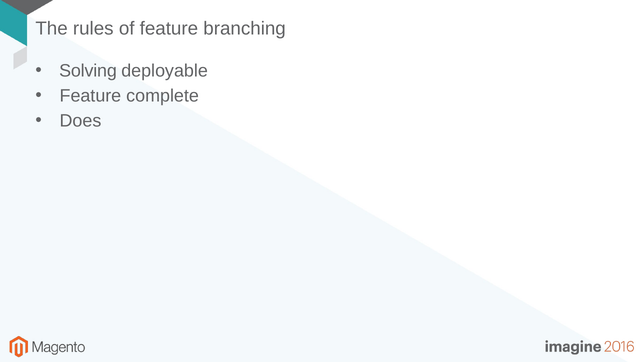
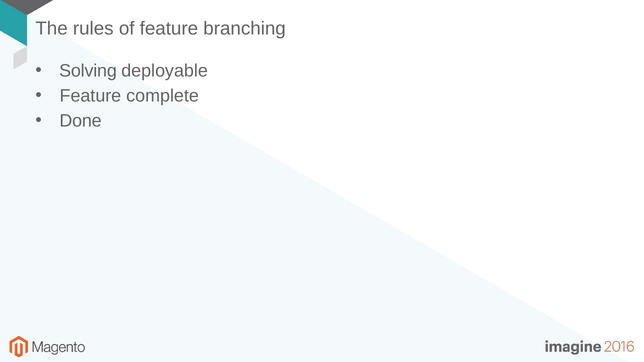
Does: Does -> Done
